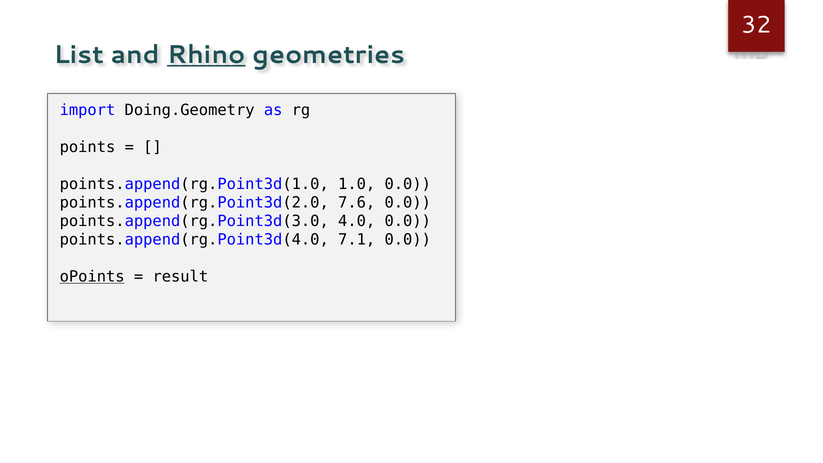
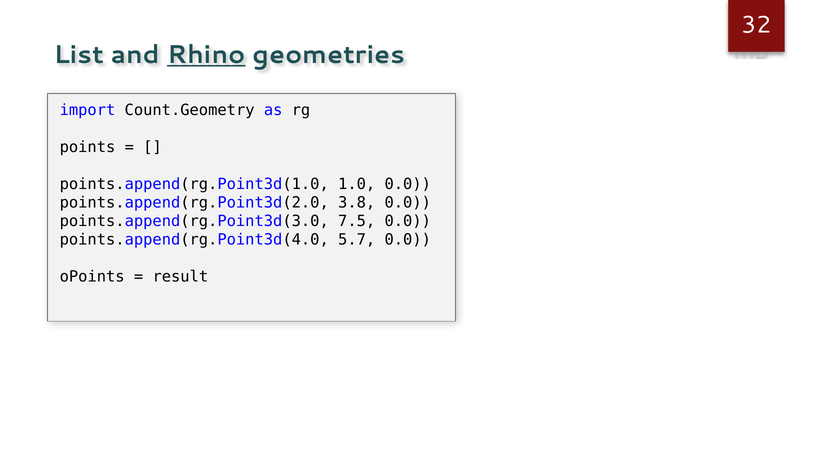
Doing.Geometry: Doing.Geometry -> Count.Geometry
7.6: 7.6 -> 3.8
4.0: 4.0 -> 7.5
7.1: 7.1 -> 5.7
oPoints underline: present -> none
